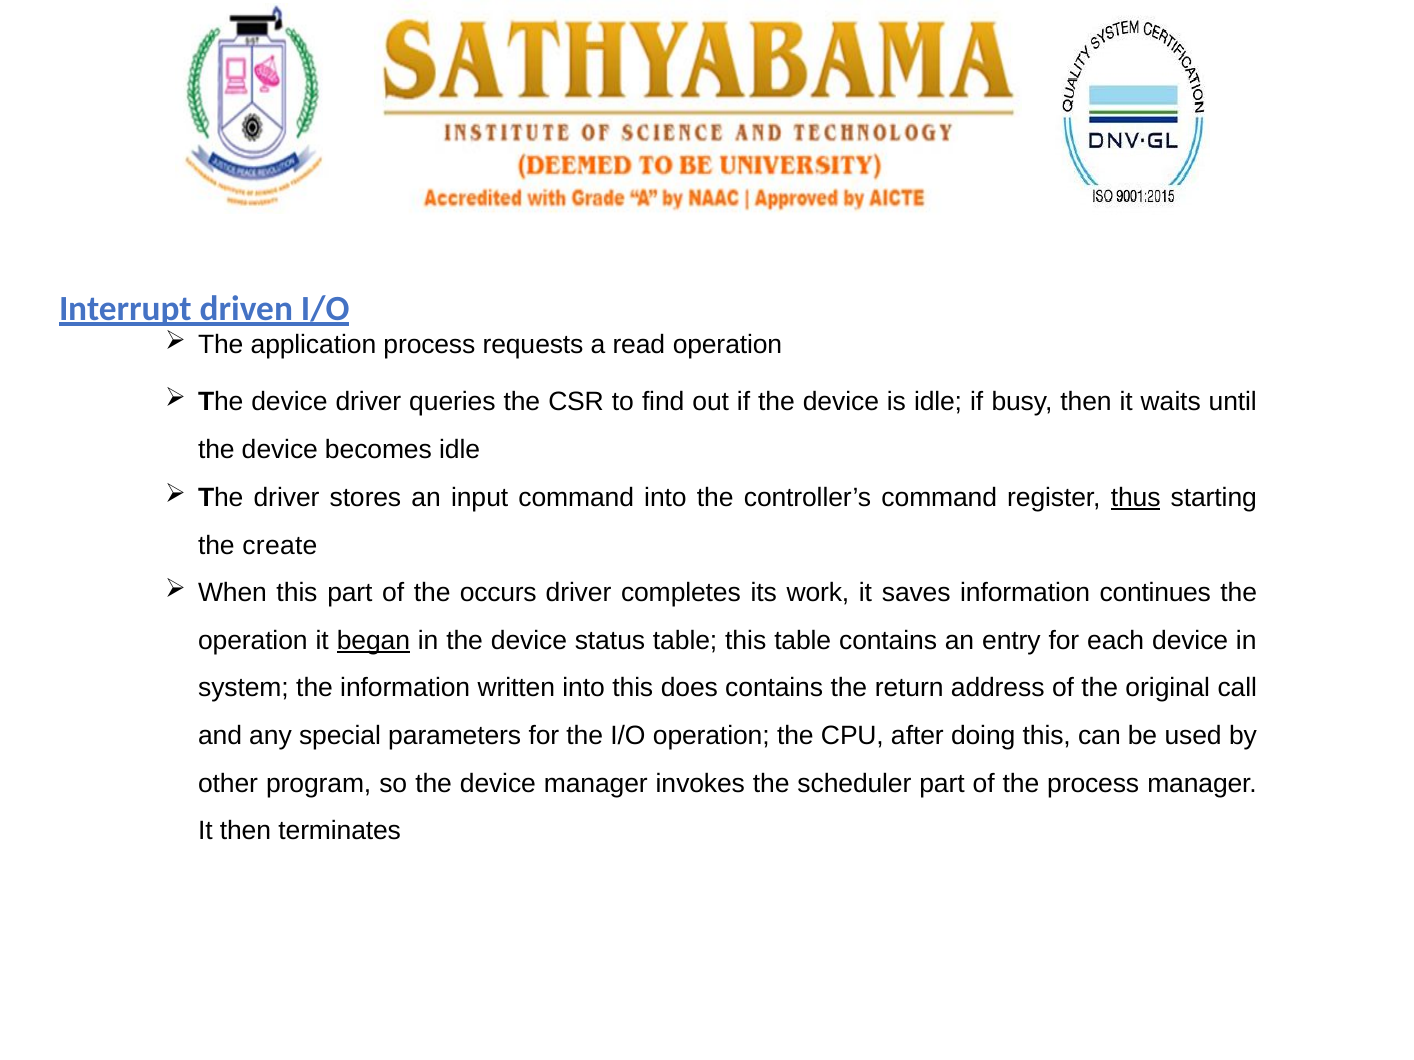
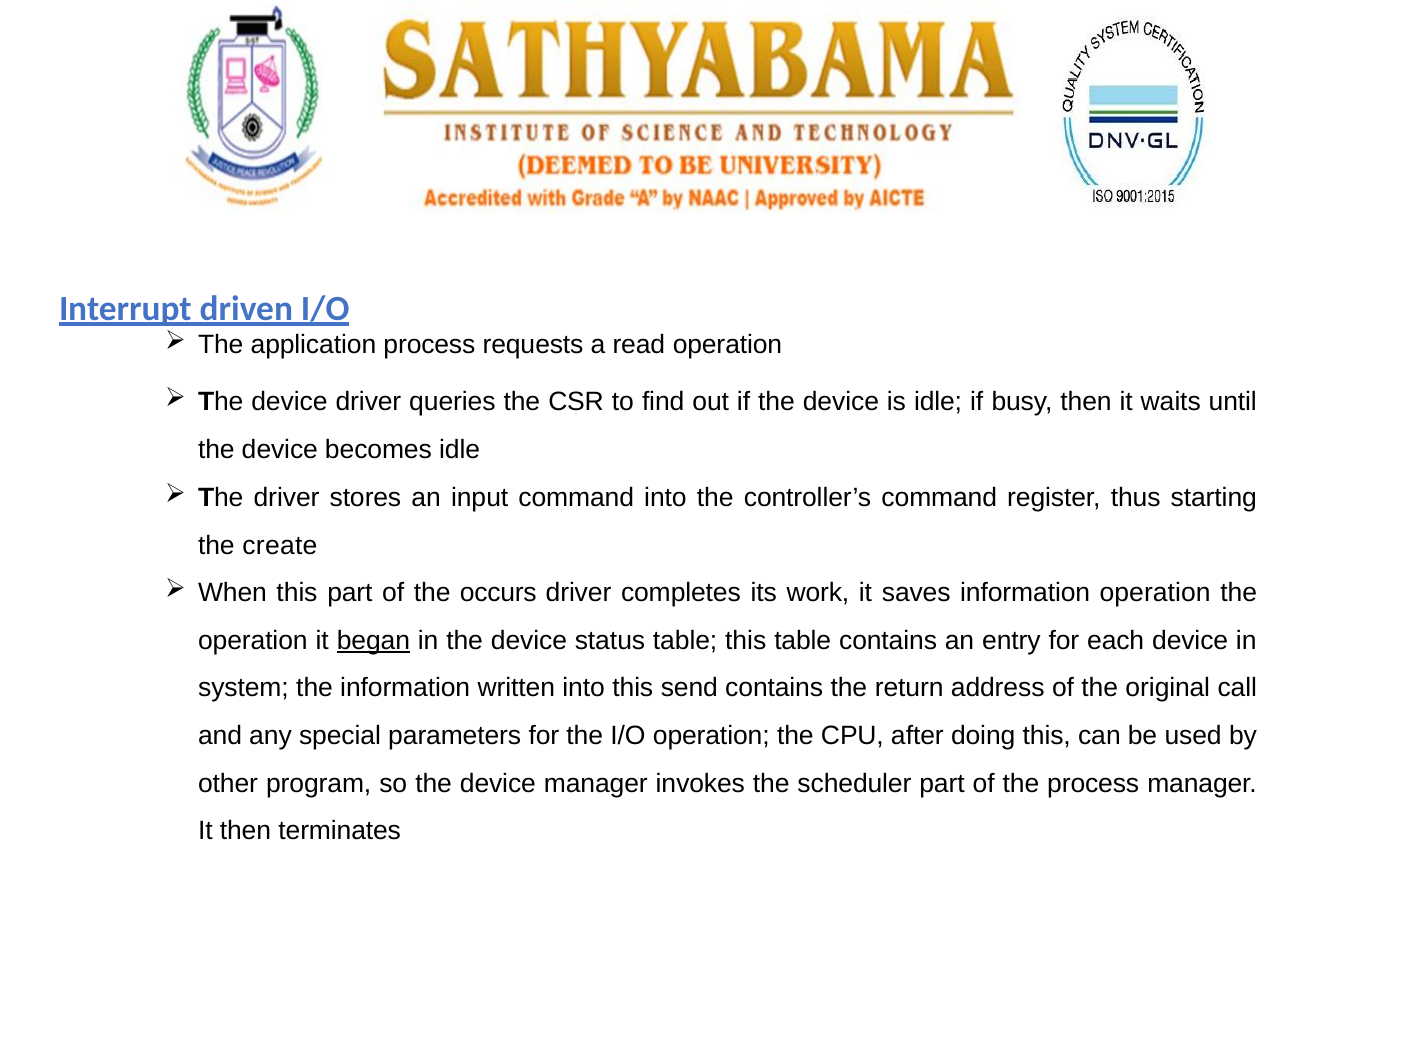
thus underline: present -> none
information continues: continues -> operation
does: does -> send
